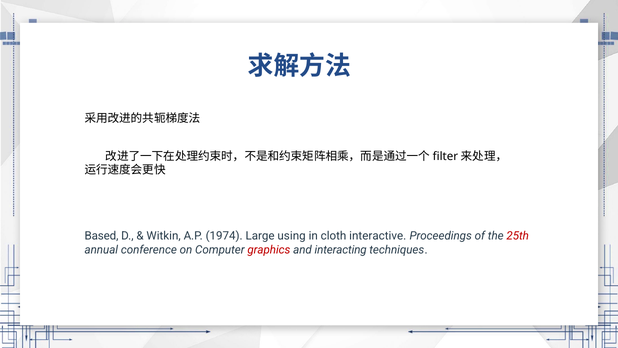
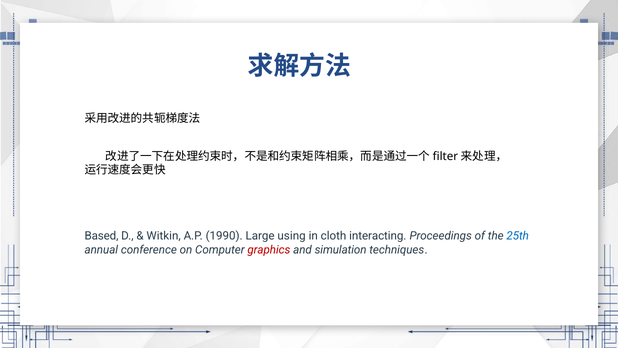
1974: 1974 -> 1990
interactive: interactive -> interacting
25th colour: red -> blue
interacting: interacting -> simulation
